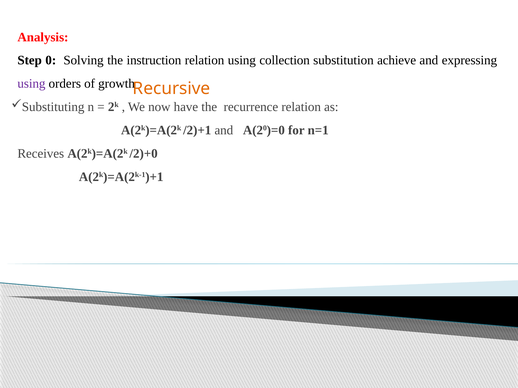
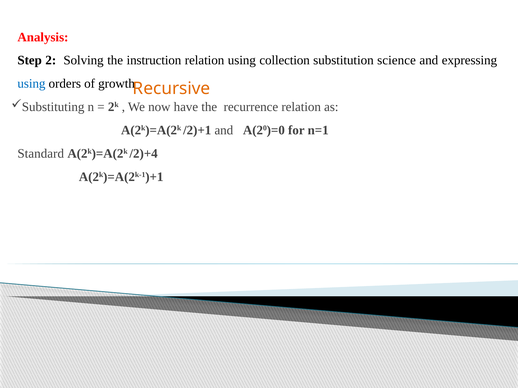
0: 0 -> 2
achieve: achieve -> science
using at (31, 84) colour: purple -> blue
Receives: Receives -> Standard
/2)+0: /2)+0 -> /2)+4
